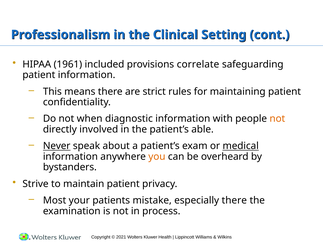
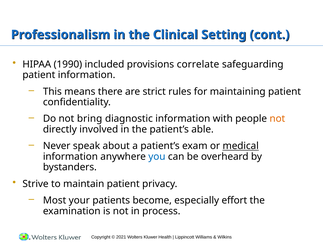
1961: 1961 -> 1990
when: when -> bring
Never underline: present -> none
you colour: orange -> blue
mistake: mistake -> become
especially there: there -> effort
